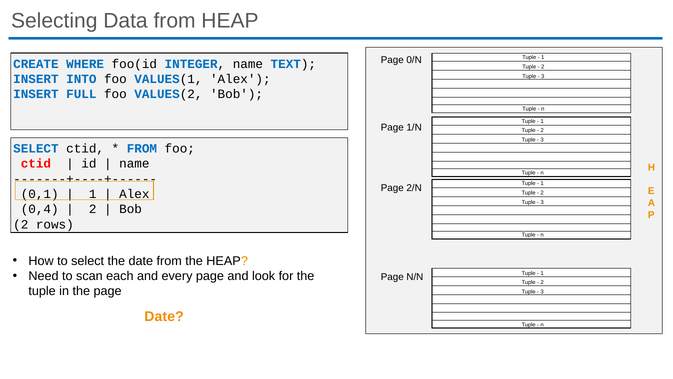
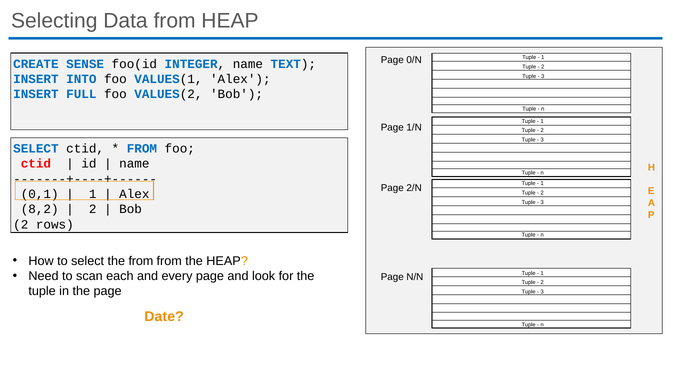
WHERE: WHERE -> SENSE
0,4: 0,4 -> 8,2
the date: date -> from
